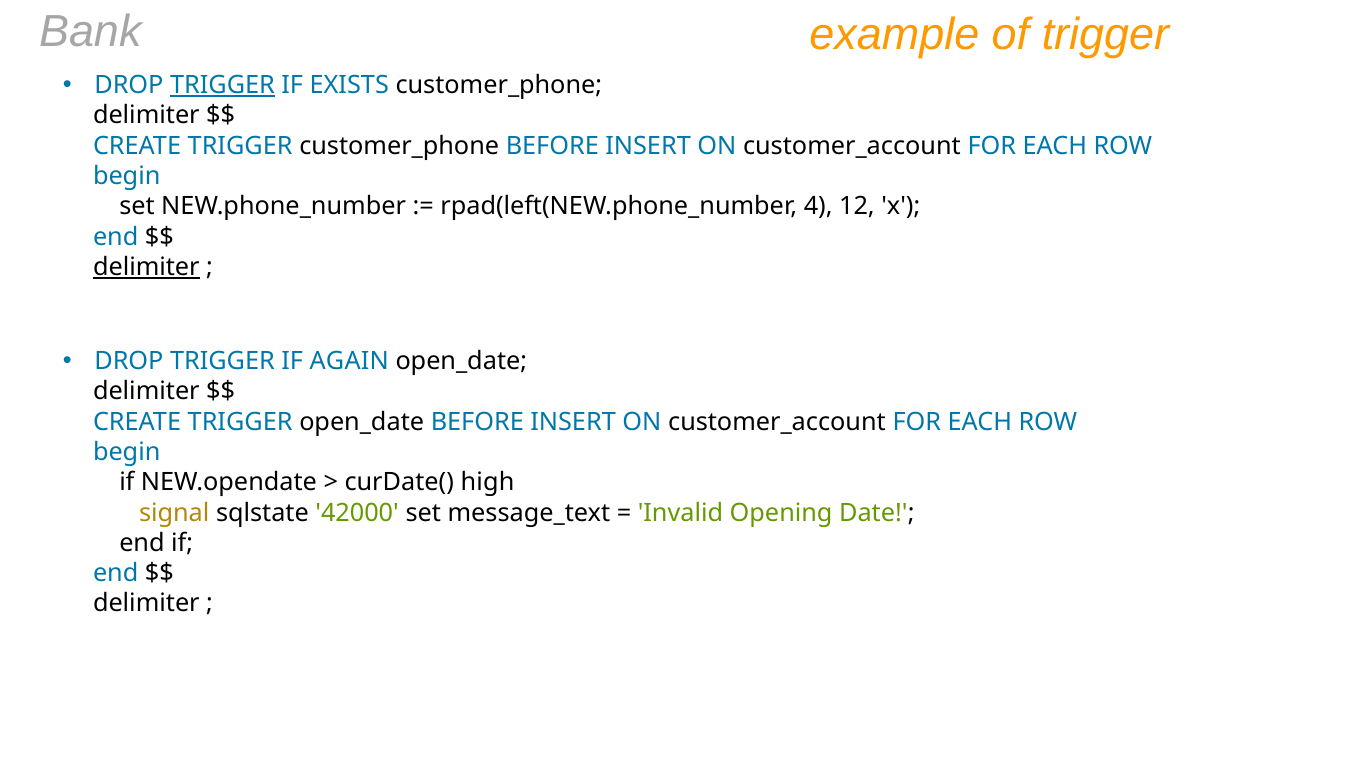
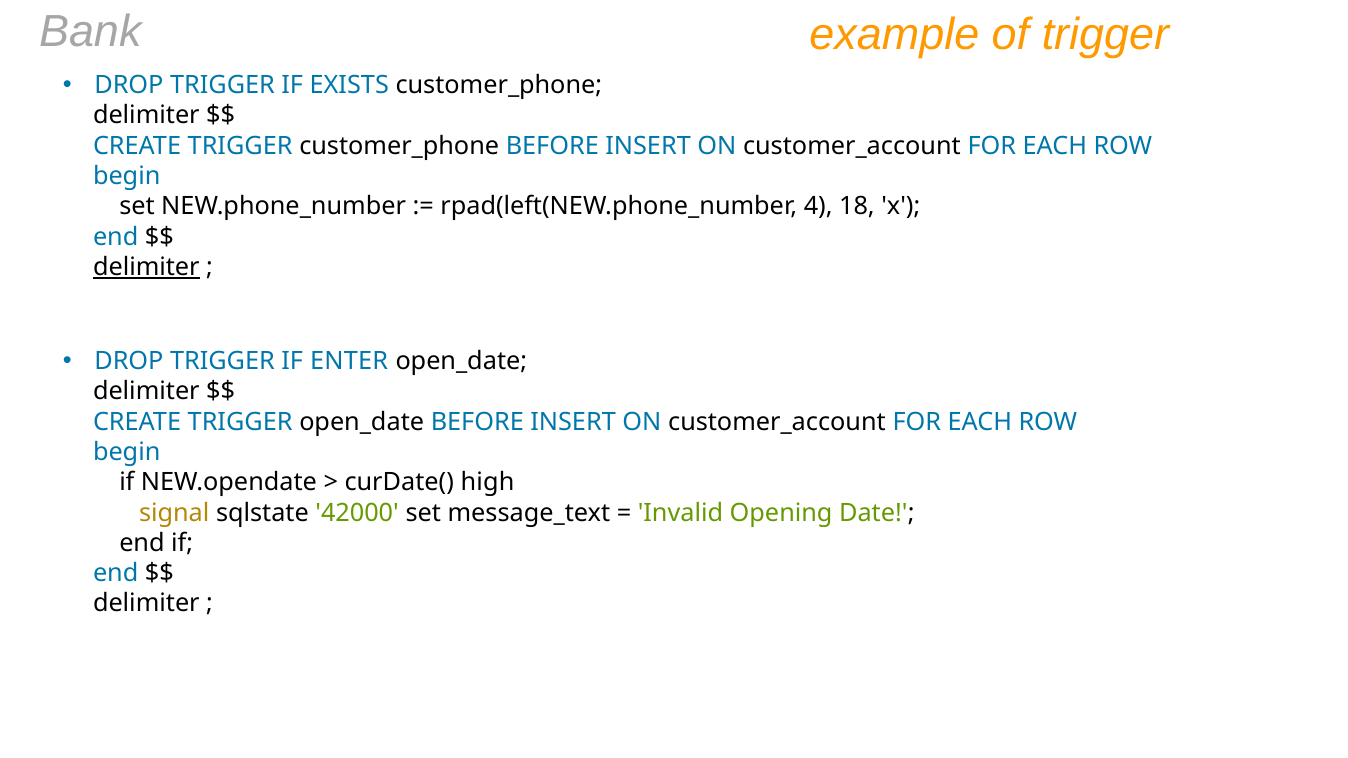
TRIGGER at (223, 85) underline: present -> none
12: 12 -> 18
AGAIN: AGAIN -> ENTER
